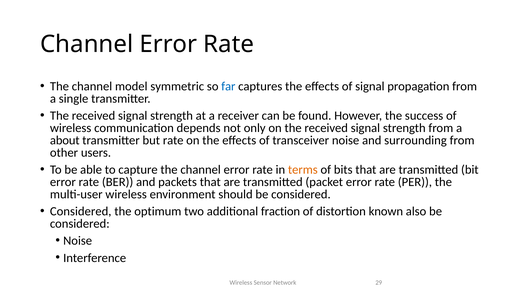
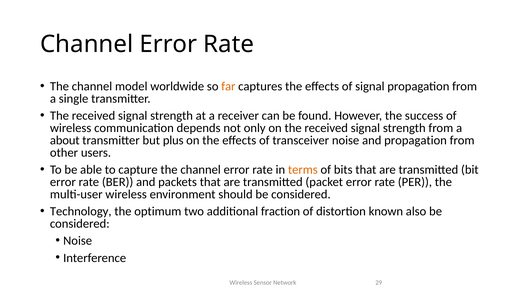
symmetric: symmetric -> worldwide
far colour: blue -> orange
but rate: rate -> plus
and surrounding: surrounding -> propagation
Considered at (81, 211): Considered -> Technology
